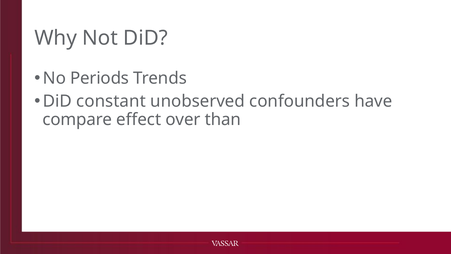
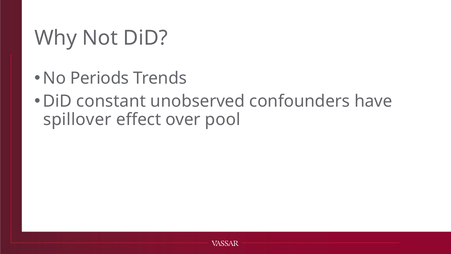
compare: compare -> spillover
than: than -> pool
